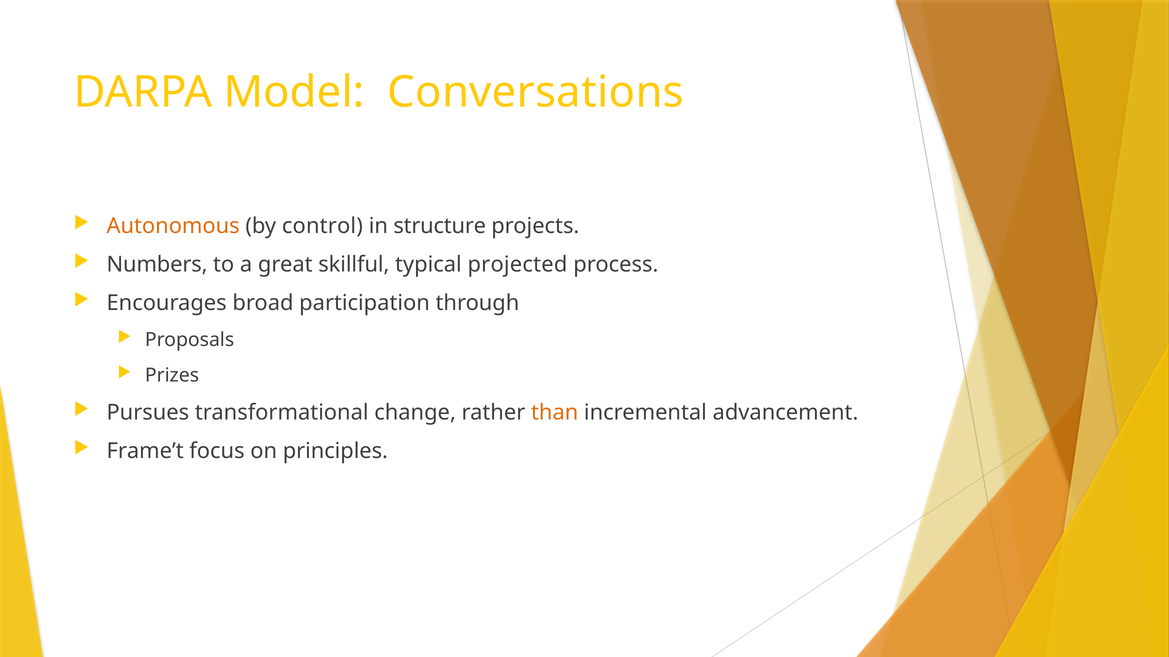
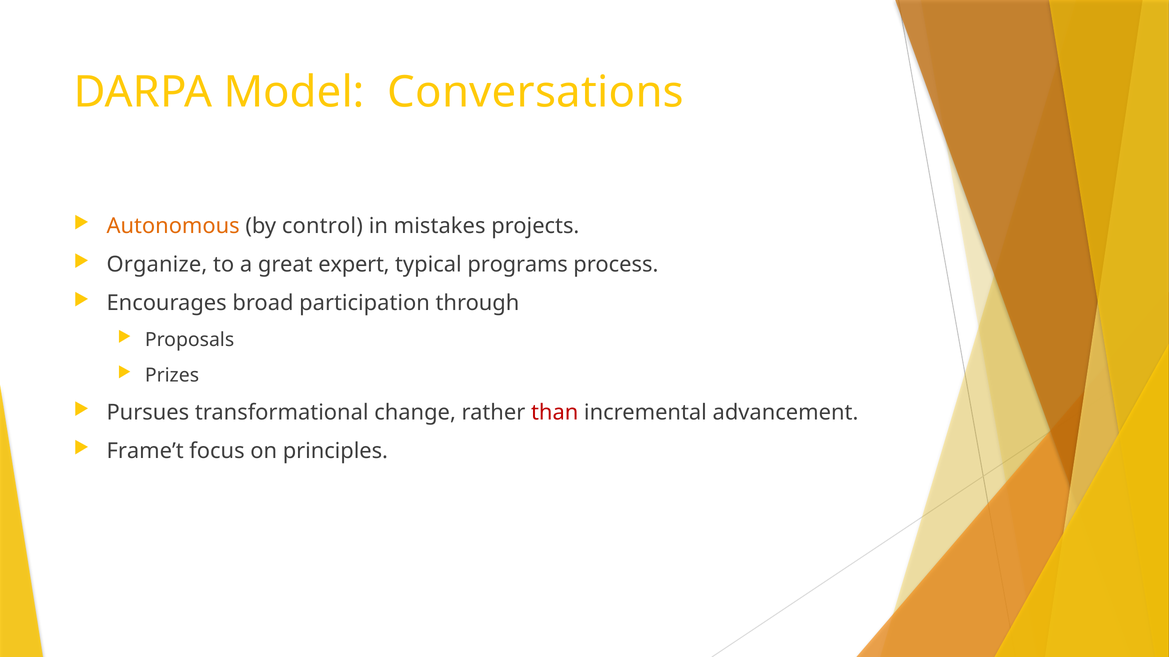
structure: structure -> mistakes
Numbers: Numbers -> Organize
skillful: skillful -> expert
projected: projected -> programs
than colour: orange -> red
